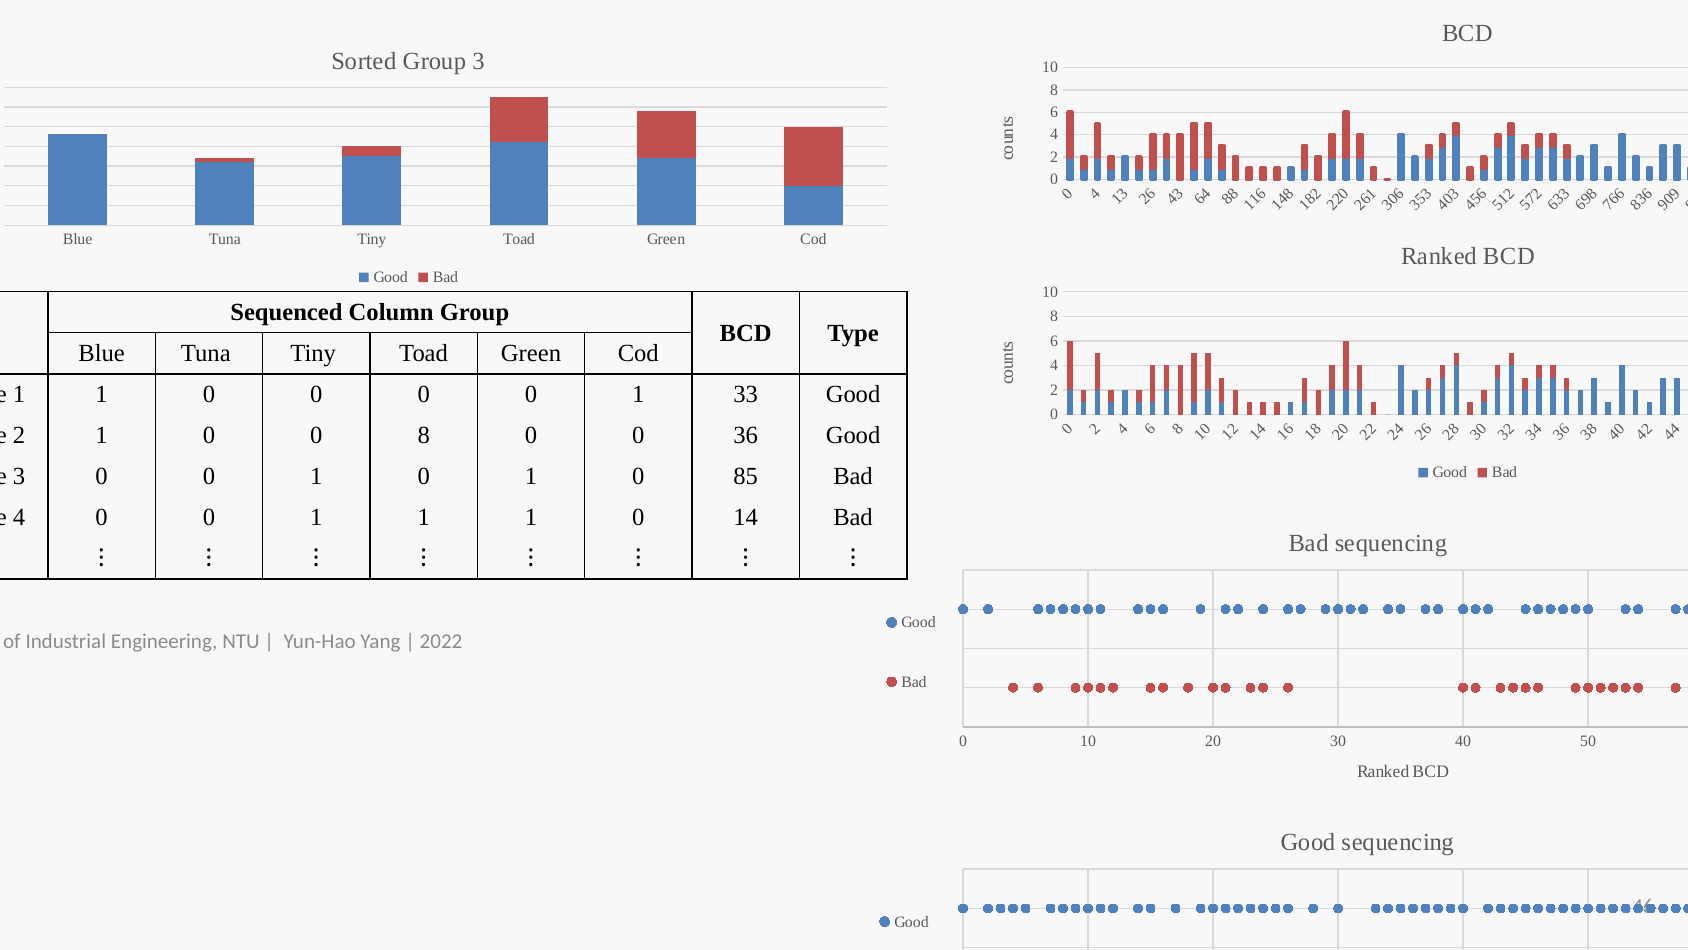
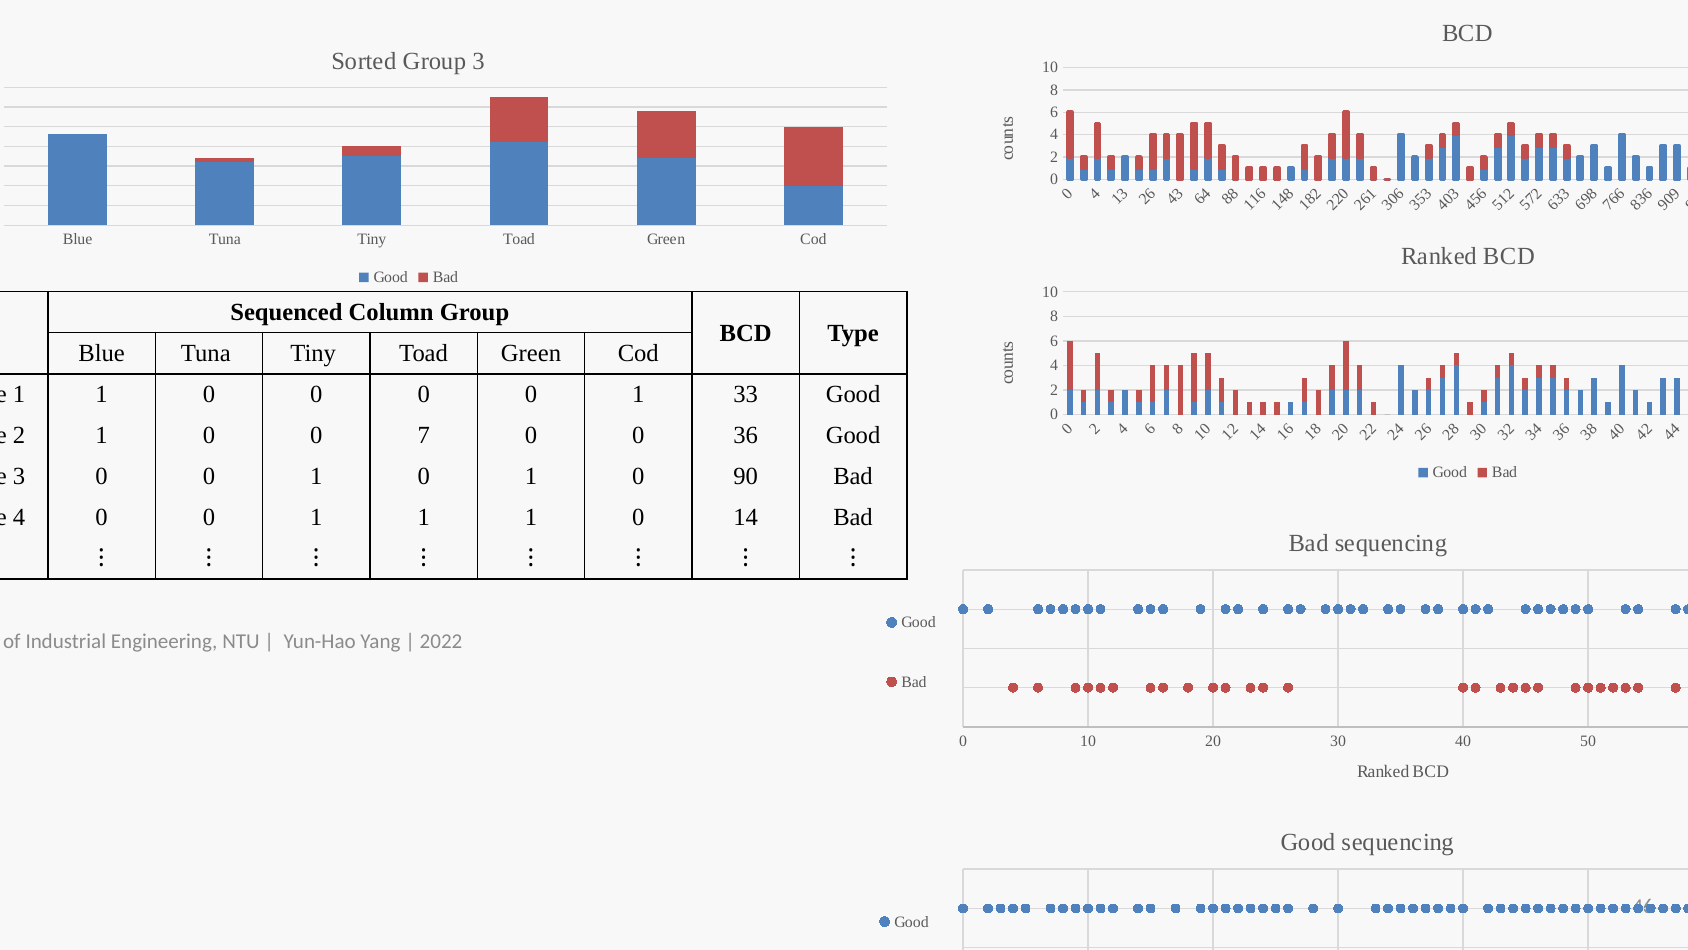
0 8: 8 -> 7
85: 85 -> 90
